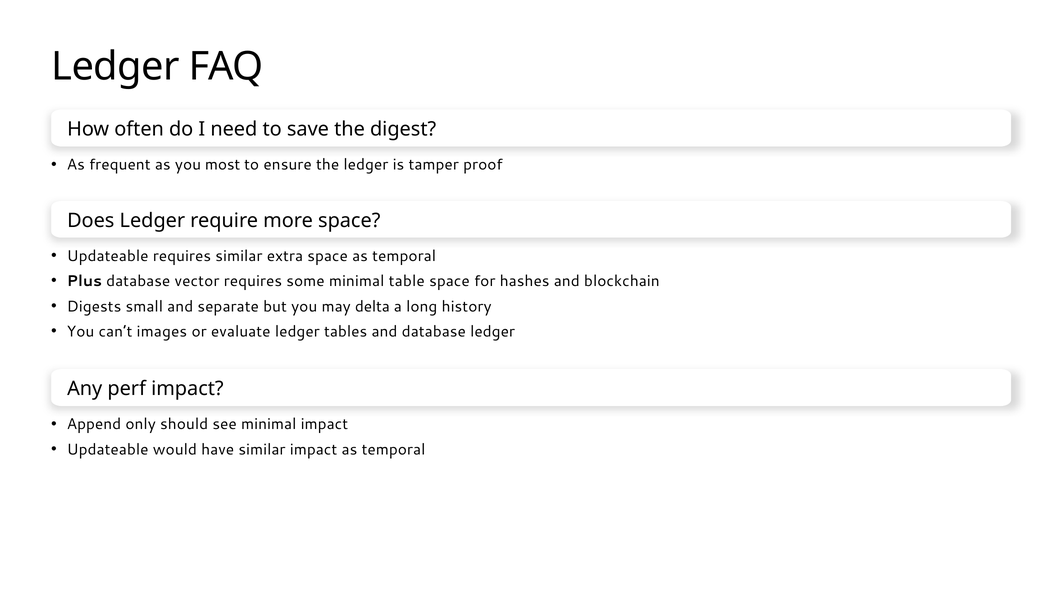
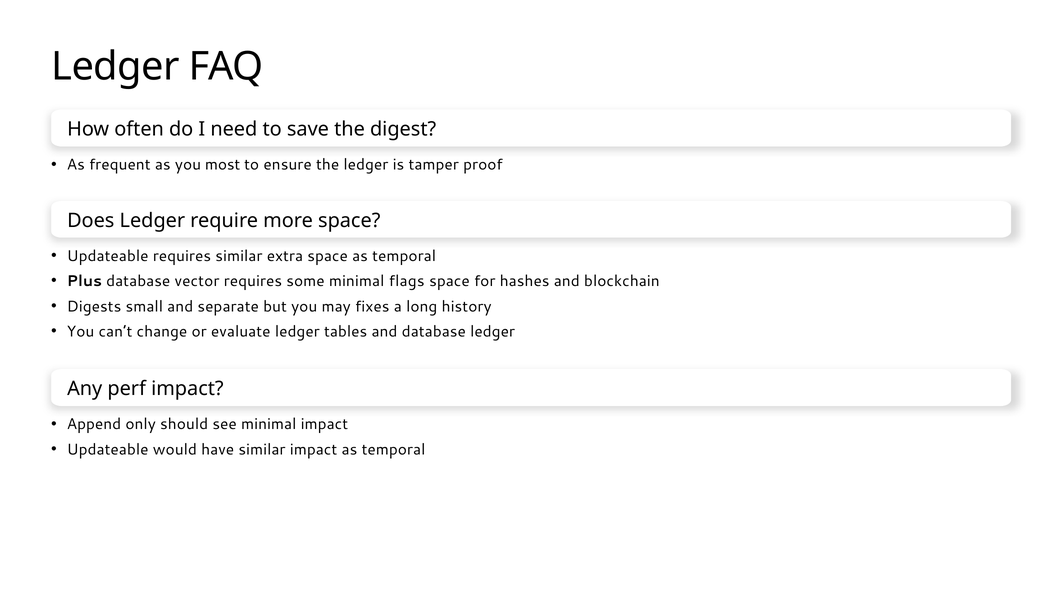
table: table -> flags
delta: delta -> fixes
images: images -> change
